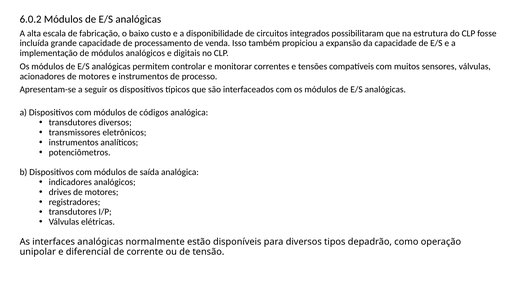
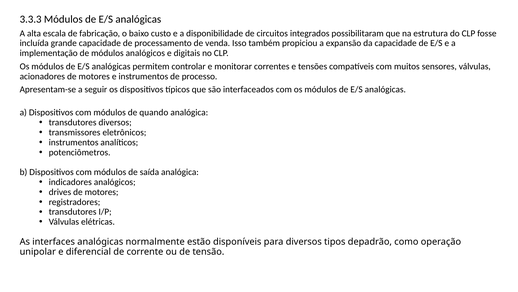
6.0.2: 6.0.2 -> 3.3.3
códigos: códigos -> quando
